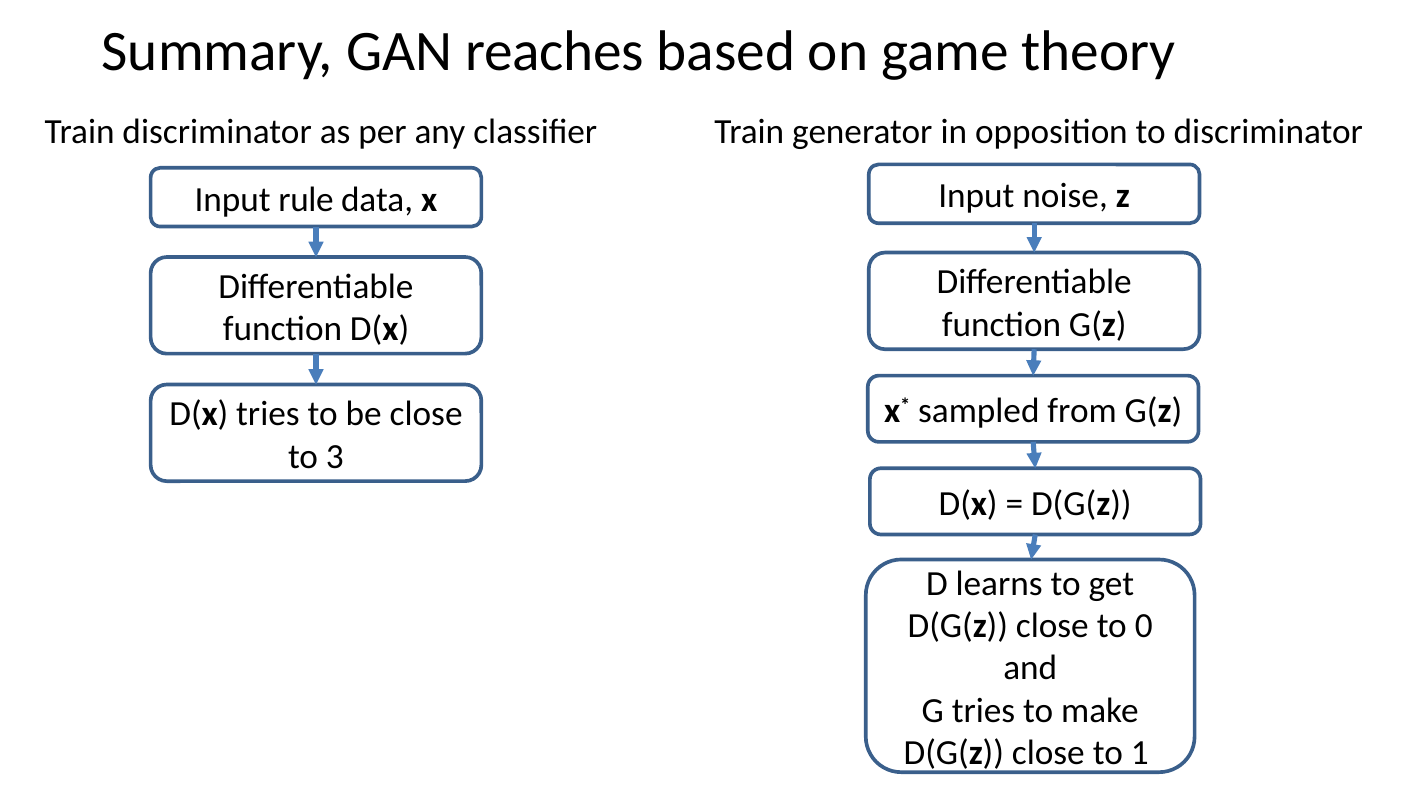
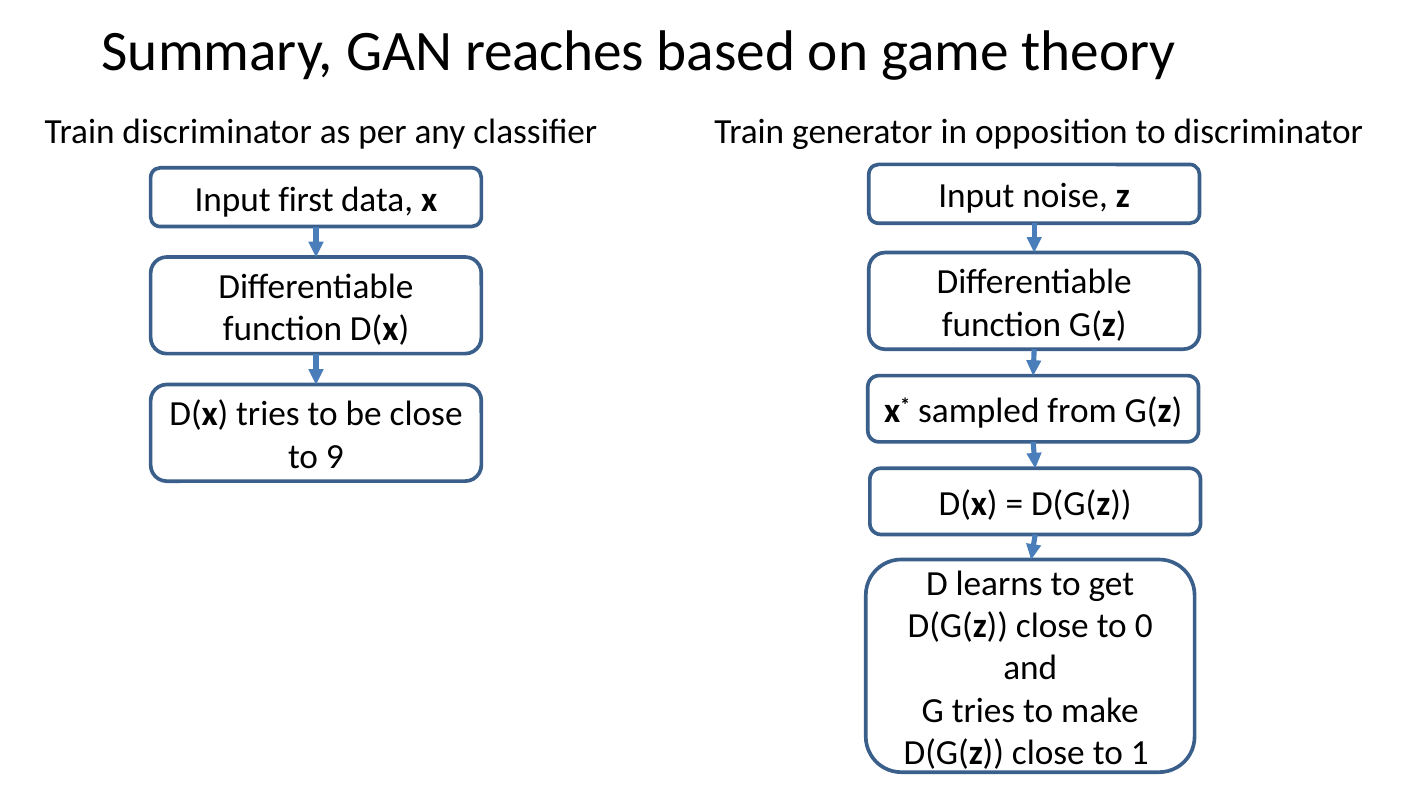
rule: rule -> first
3: 3 -> 9
